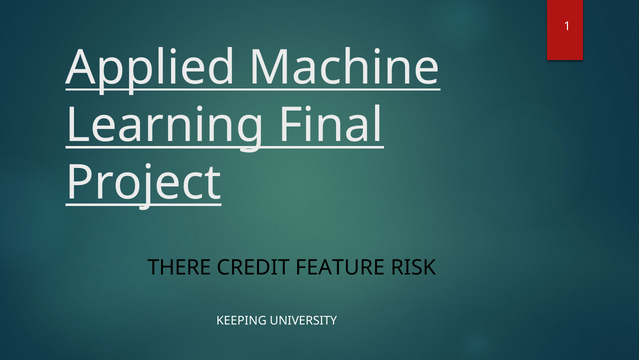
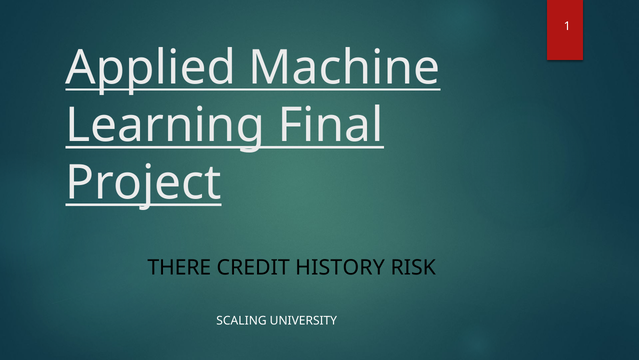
FEATURE: FEATURE -> HISTORY
KEEPING: KEEPING -> SCALING
